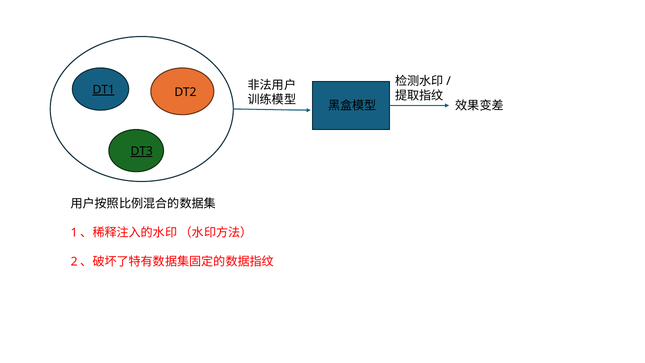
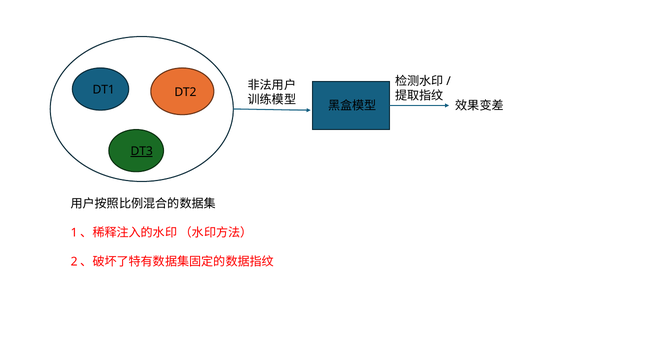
DT1 underline: present -> none
